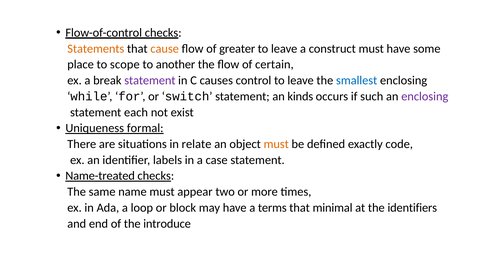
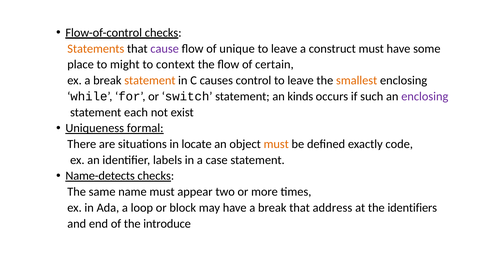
cause colour: orange -> purple
greater: greater -> unique
scope: scope -> might
another: another -> context
statement at (150, 80) colour: purple -> orange
smallest colour: blue -> orange
relate: relate -> locate
Name-treated: Name-treated -> Name-detects
have a terms: terms -> break
minimal: minimal -> address
